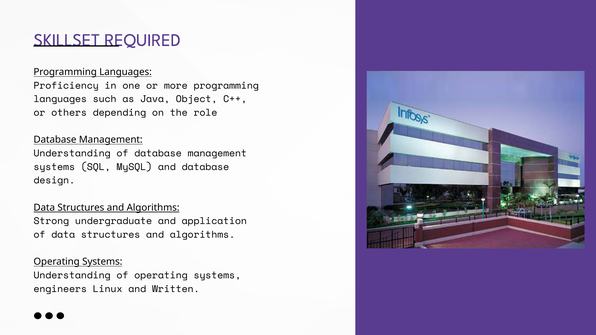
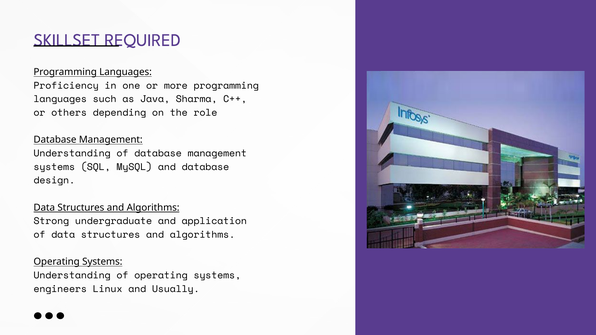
Object: Object -> Sharma
Written: Written -> Usually
